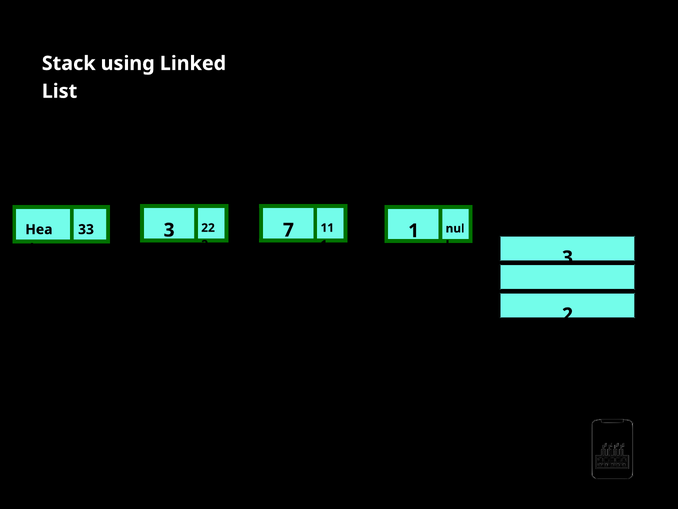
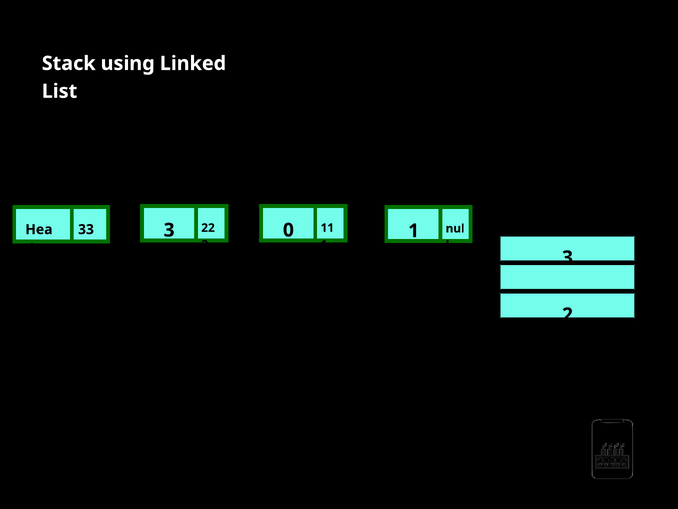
7: 7 -> 0
